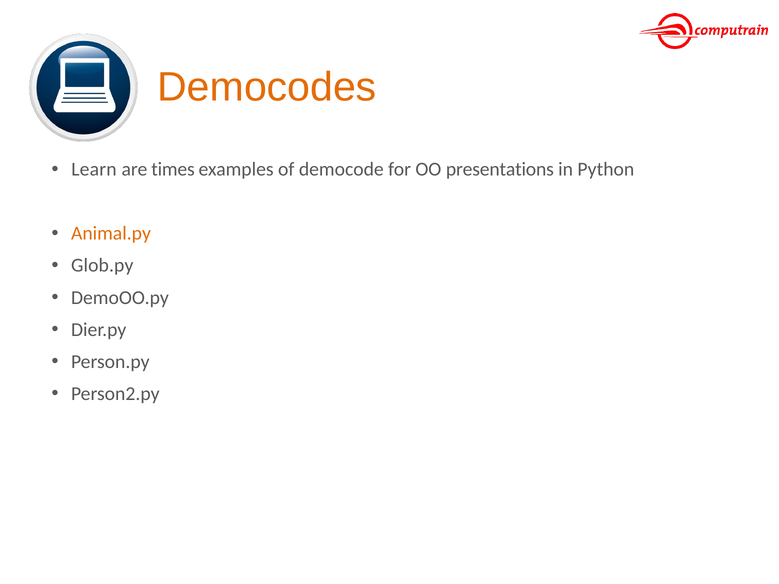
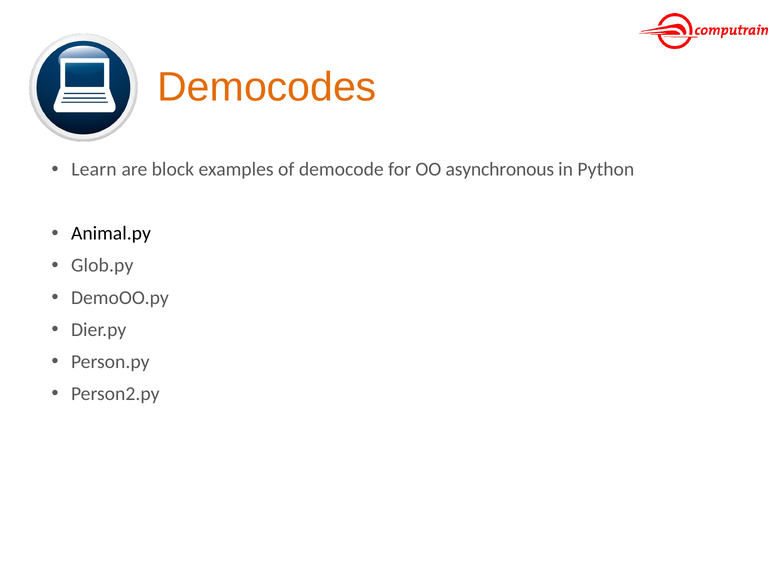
times: times -> block
presentations: presentations -> asynchronous
Animal.py colour: orange -> black
